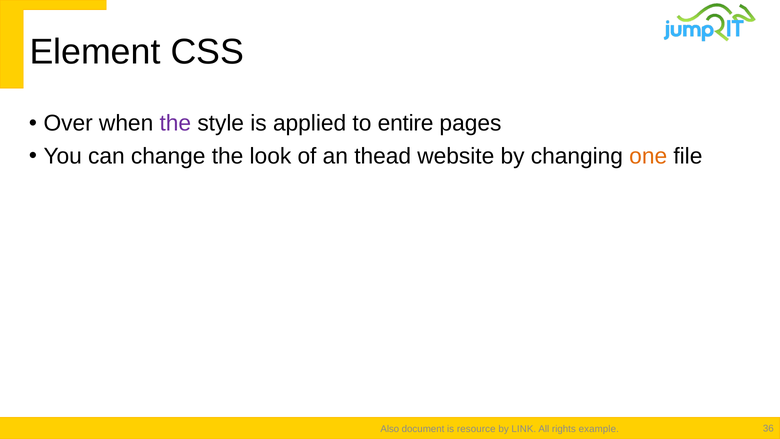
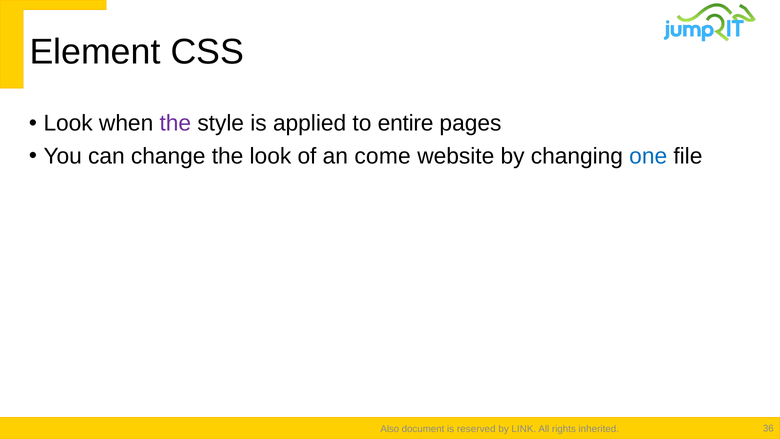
Over at (68, 123): Over -> Look
thead: thead -> come
one colour: orange -> blue
resource: resource -> reserved
example: example -> inherited
